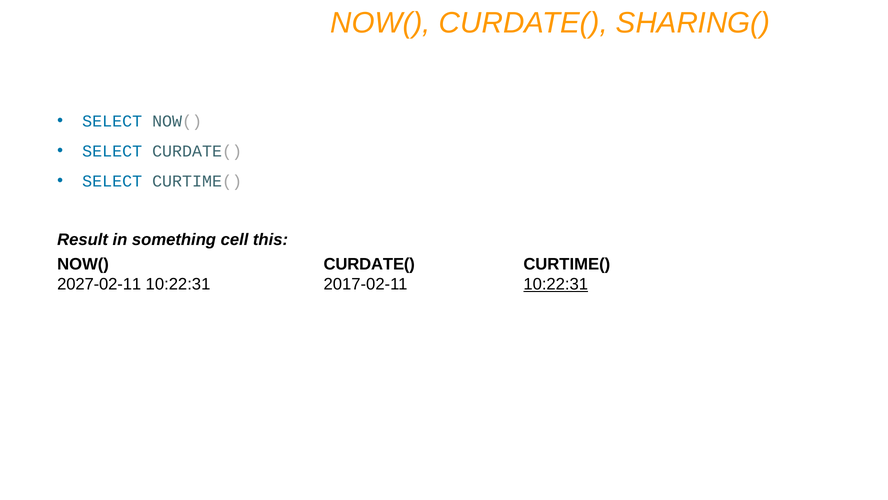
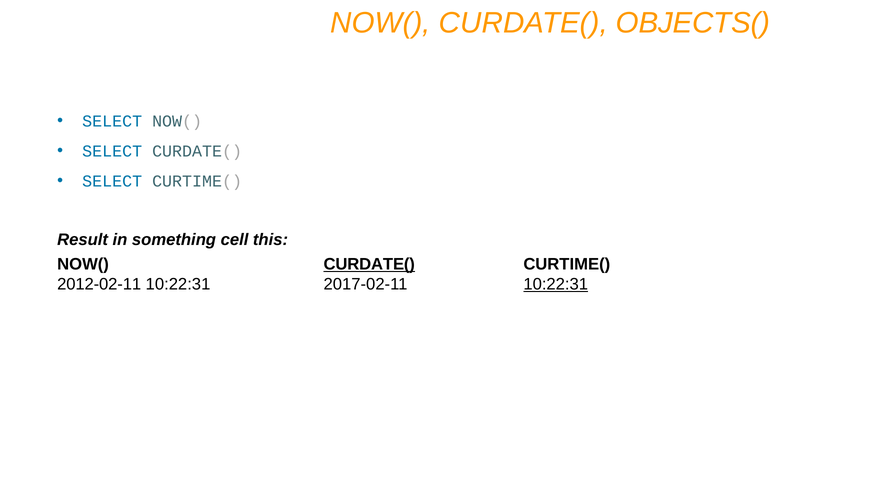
SHARING(: SHARING( -> OBJECTS(
CURDATE( at (369, 264) underline: none -> present
2027-02-11: 2027-02-11 -> 2012-02-11
